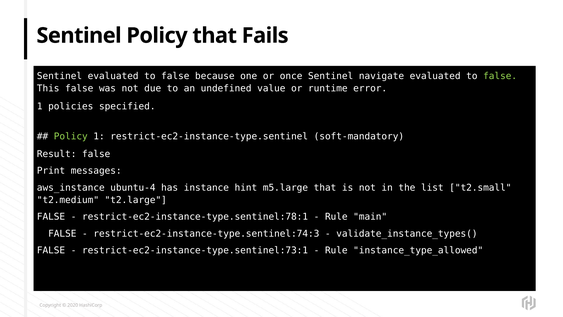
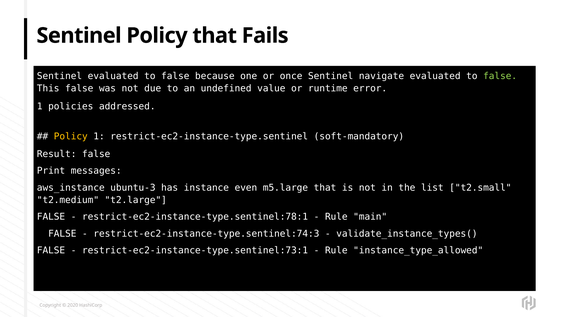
specified: specified -> addressed
Policy at (71, 136) colour: light green -> yellow
ubuntu-4: ubuntu-4 -> ubuntu-3
hint: hint -> even
